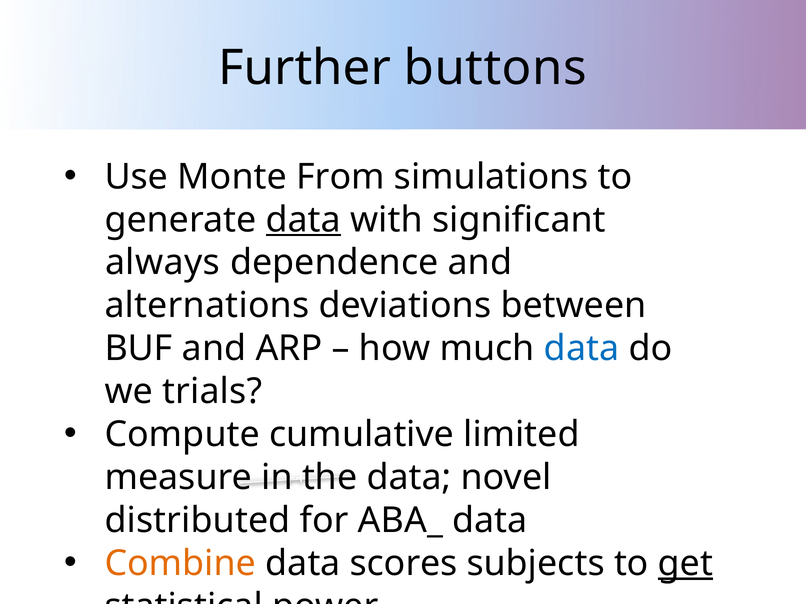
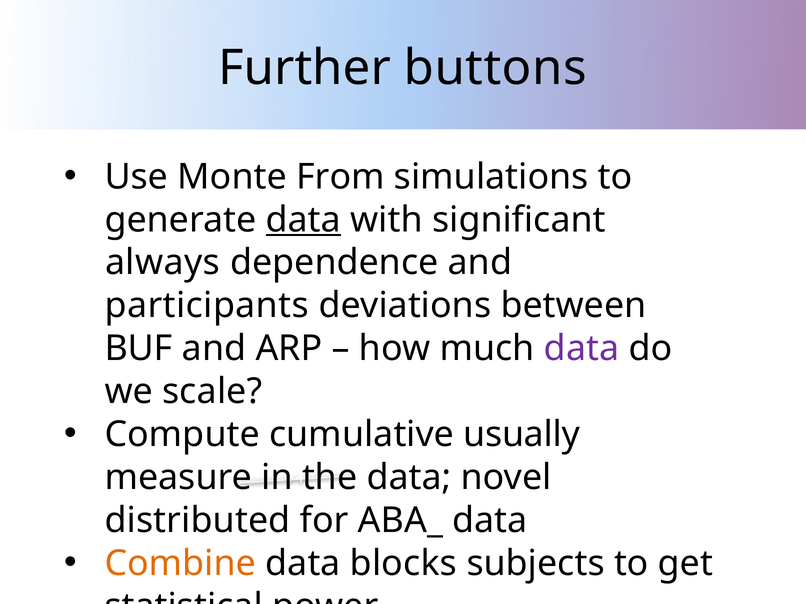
alternations: alternations -> participants
data at (582, 349) colour: blue -> purple
trials: trials -> scale
limited: limited -> usually
scores: scores -> blocks
get underline: present -> none
